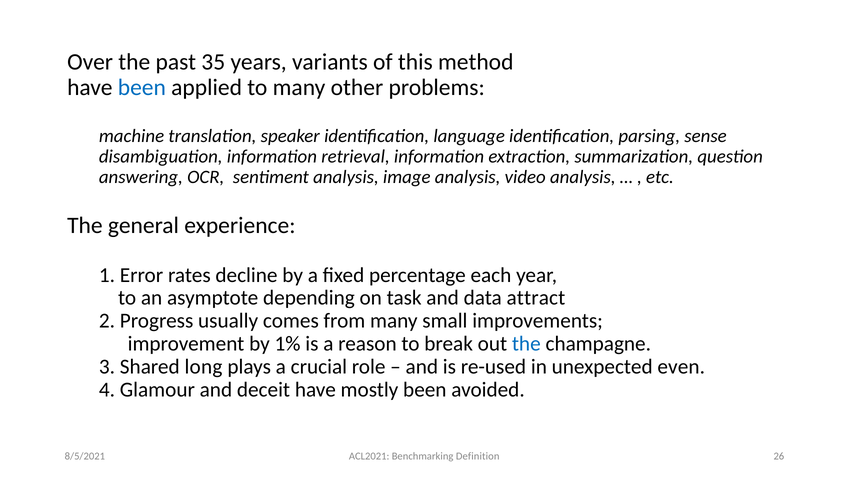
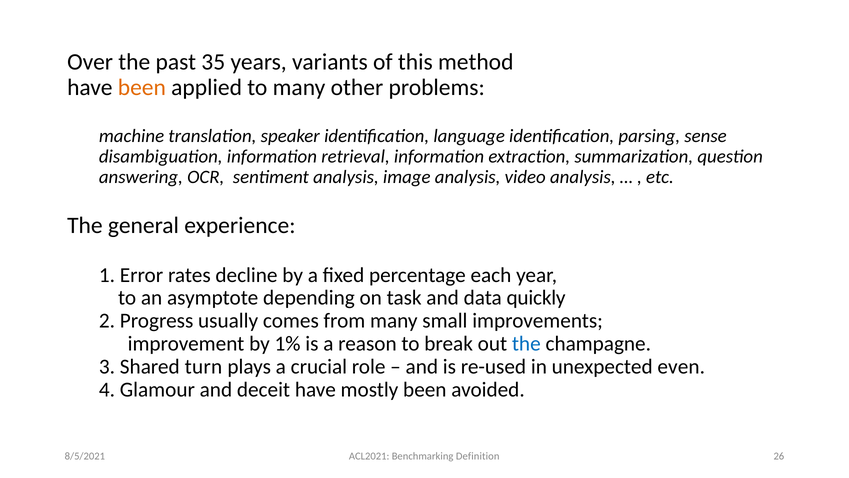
been at (142, 88) colour: blue -> orange
attract: attract -> quickly
long: long -> turn
